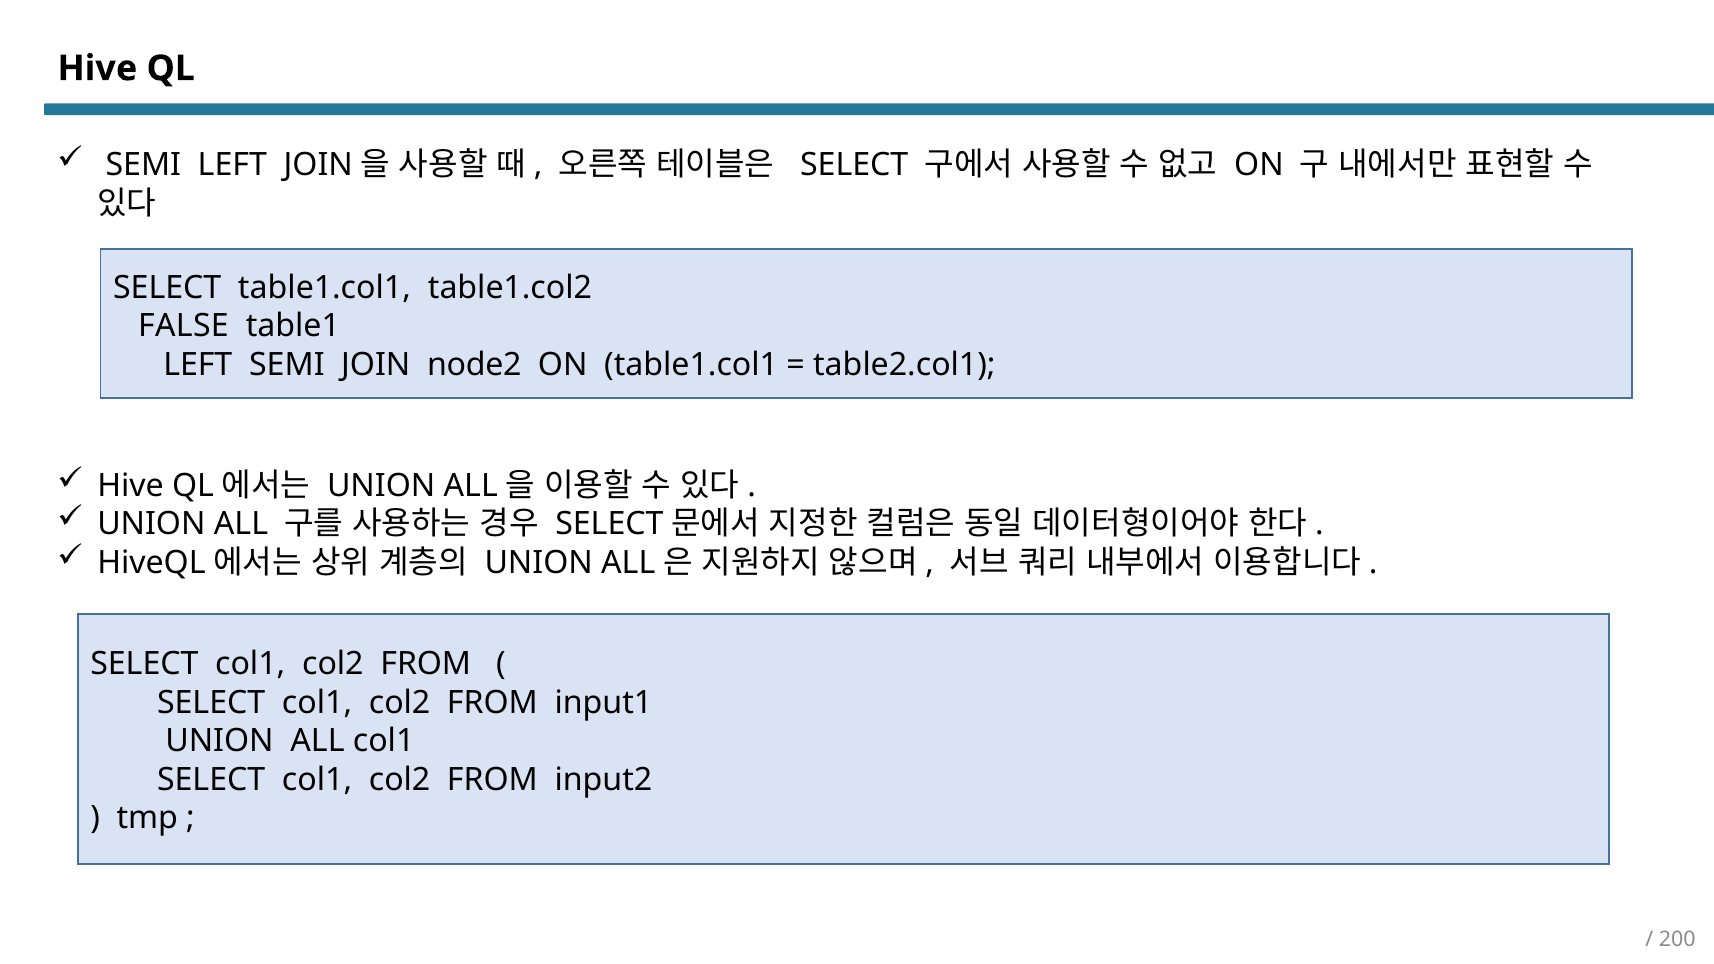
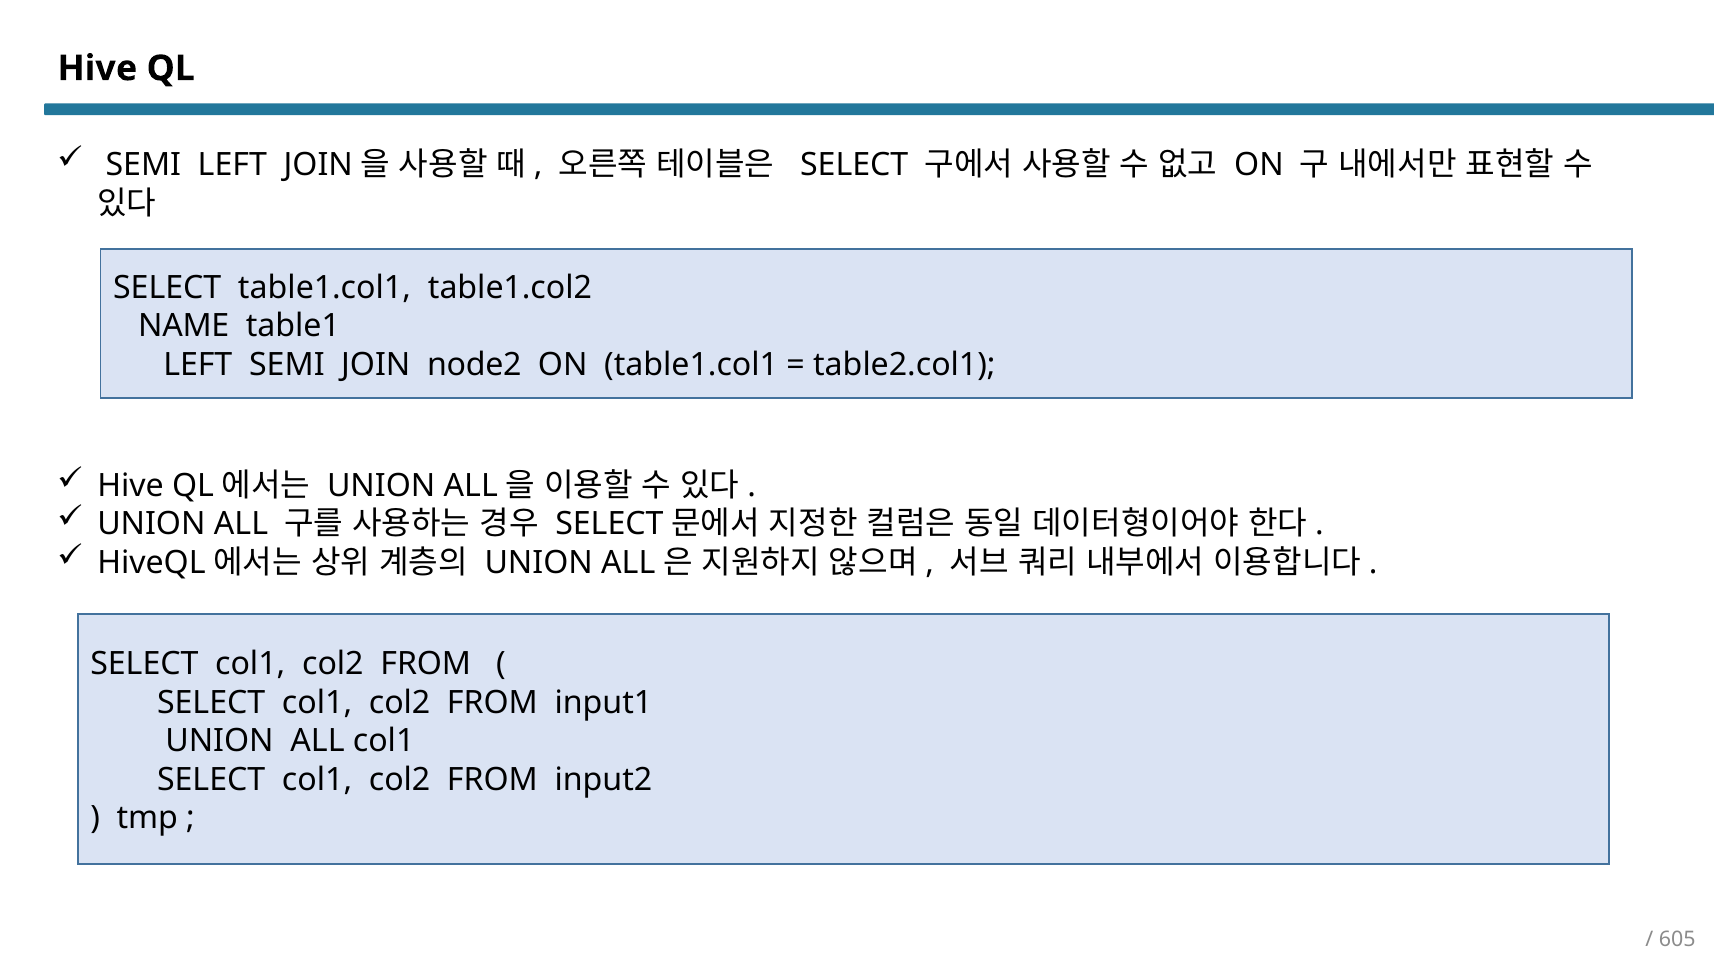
FALSE: FALSE -> NAME
200: 200 -> 605
